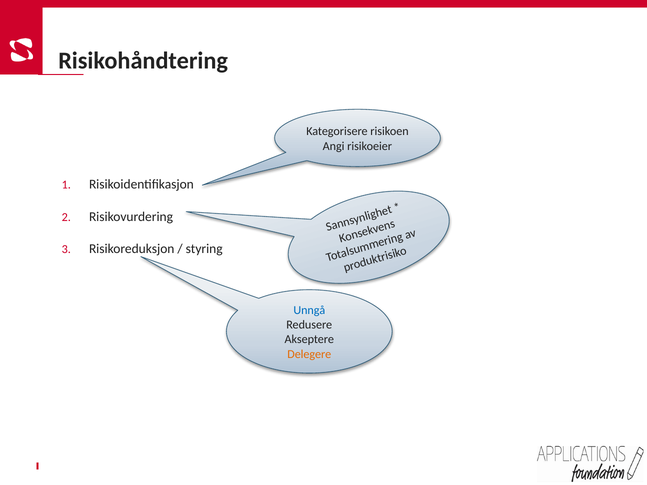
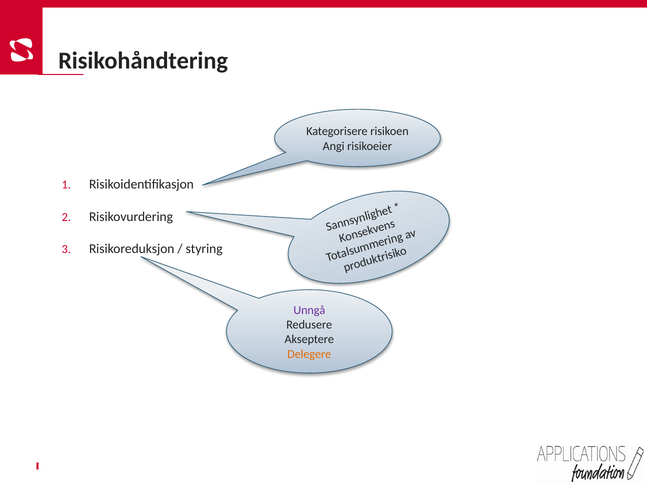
Unngå colour: blue -> purple
